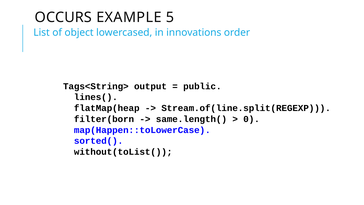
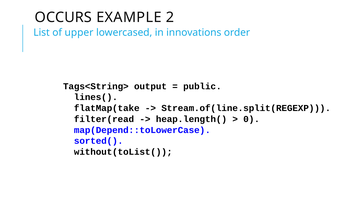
5: 5 -> 2
object: object -> upper
flatMap(heap: flatMap(heap -> flatMap(take
filter(born: filter(born -> filter(read
same.length(: same.length( -> heap.length(
map(Happen::toLowerCase: map(Happen::toLowerCase -> map(Depend::toLowerCase
